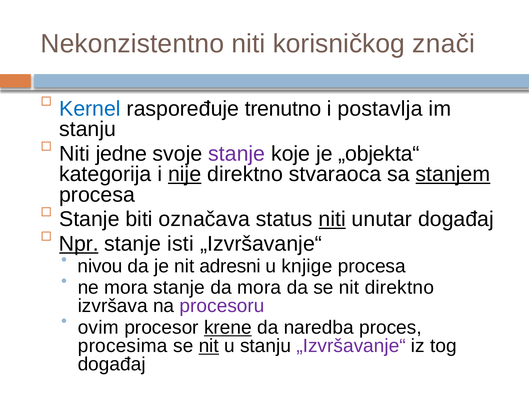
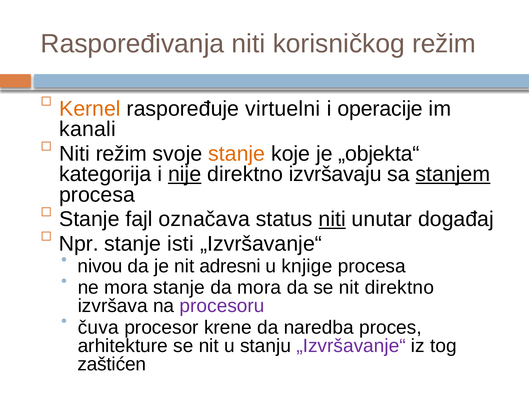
Nekonzistentno: Nekonzistentno -> Raspoređivanja
korisničkog znači: znači -> režim
Kernel colour: blue -> orange
trenutno: trenutno -> virtuelni
postavlja: postavlja -> operacije
stanju at (88, 129): stanju -> kanali
Niti jedne: jedne -> režim
stanje at (237, 154) colour: purple -> orange
stvaraoca: stvaraoca -> izvršavaju
biti: biti -> fajl
Npr underline: present -> none
ovim: ovim -> čuva
krene underline: present -> none
procesima: procesima -> arhitekture
nit at (209, 346) underline: present -> none
događaj at (112, 364): događaj -> zaštićen
